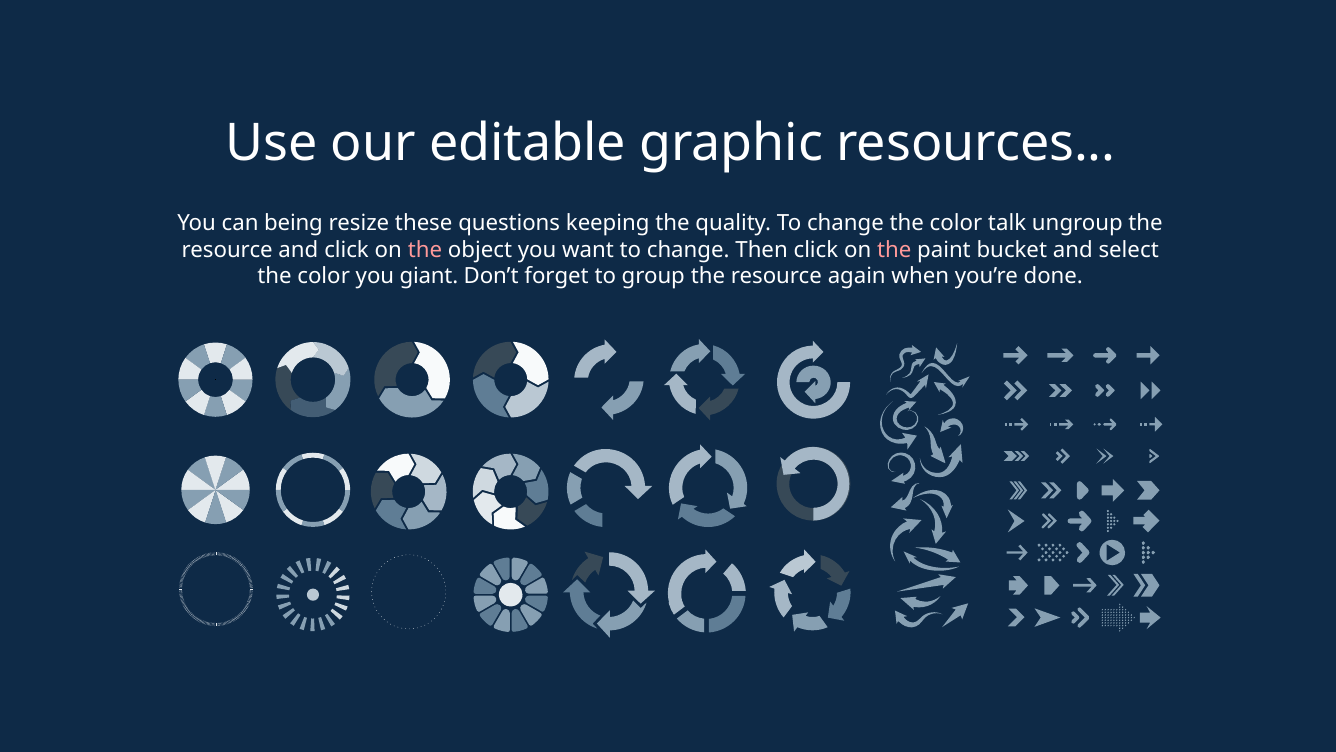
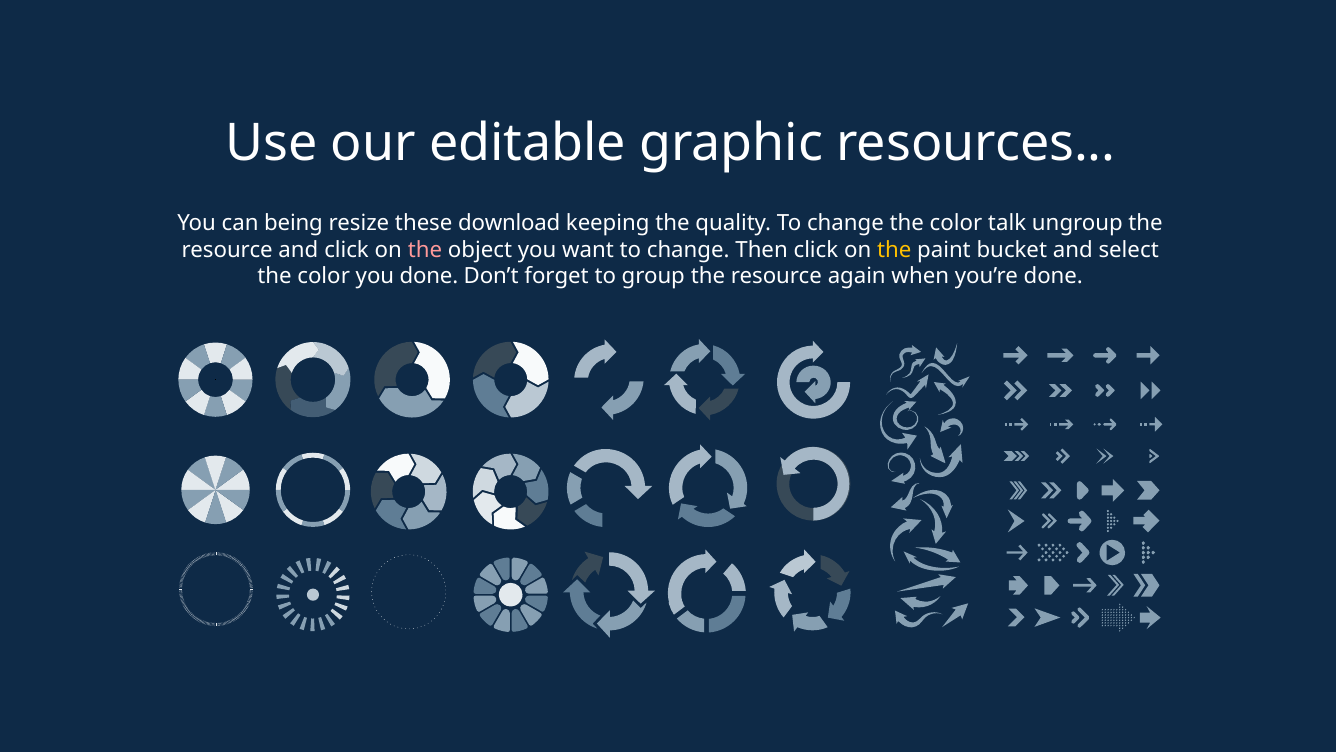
questions: questions -> download
the at (894, 250) colour: pink -> yellow
you giant: giant -> done
